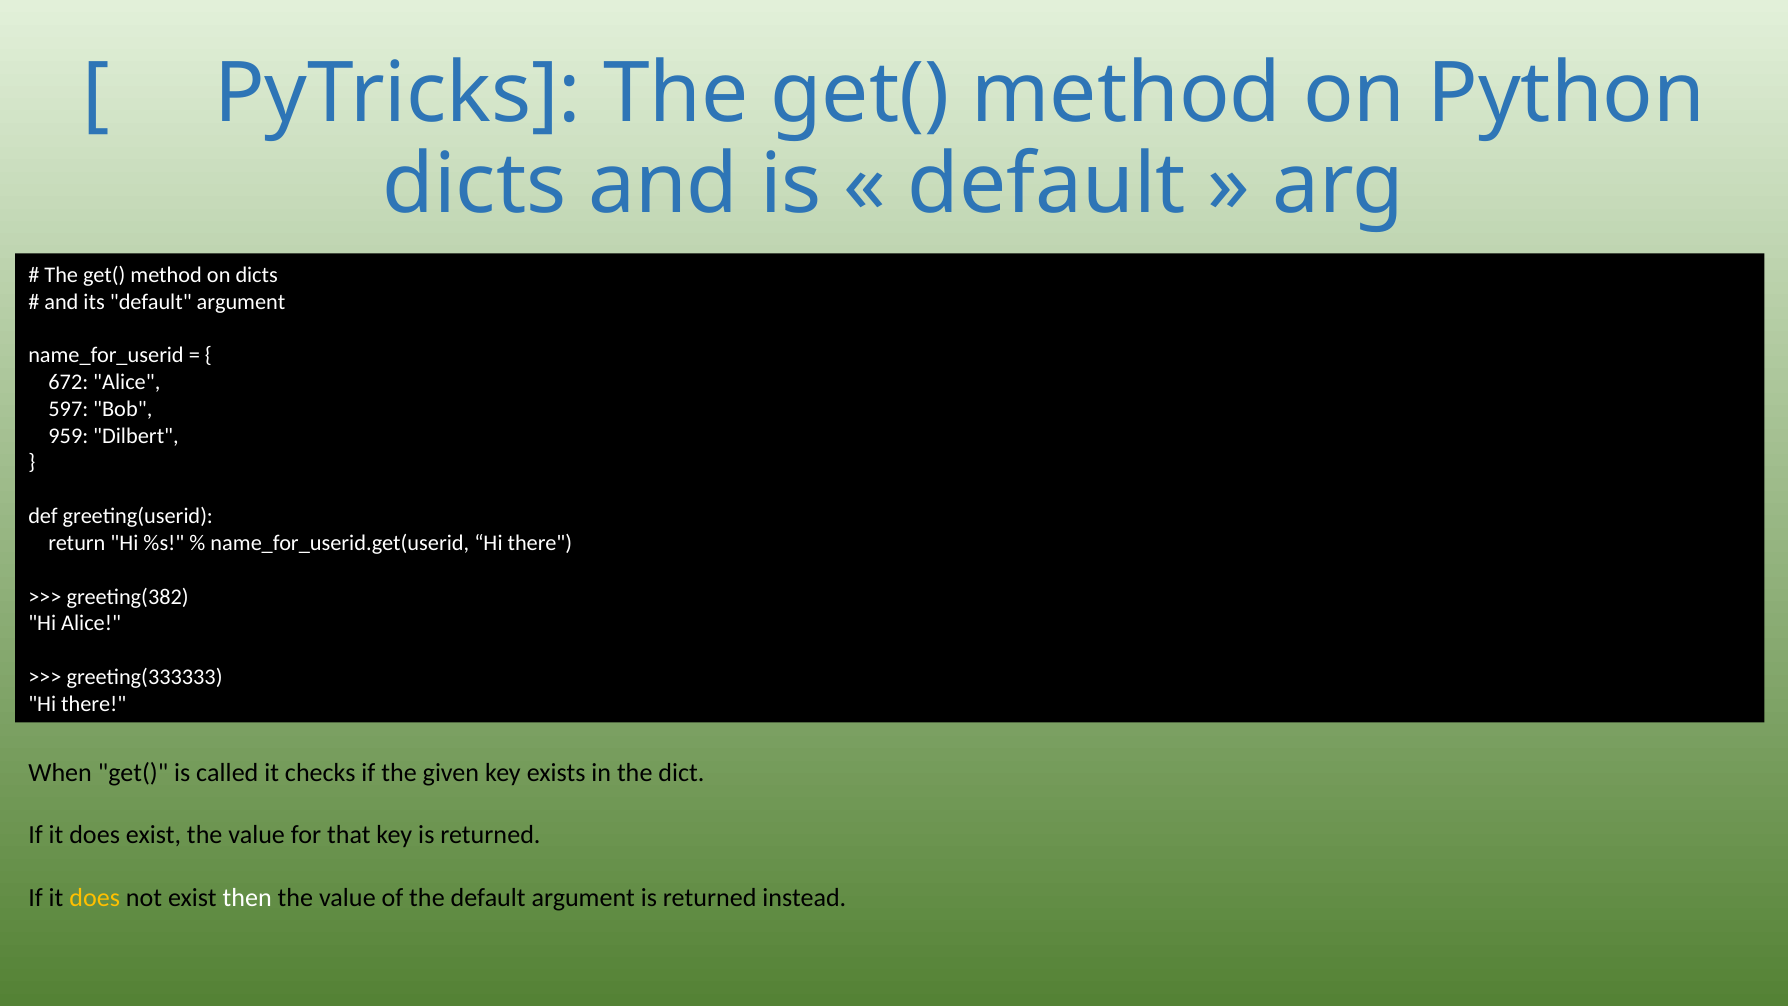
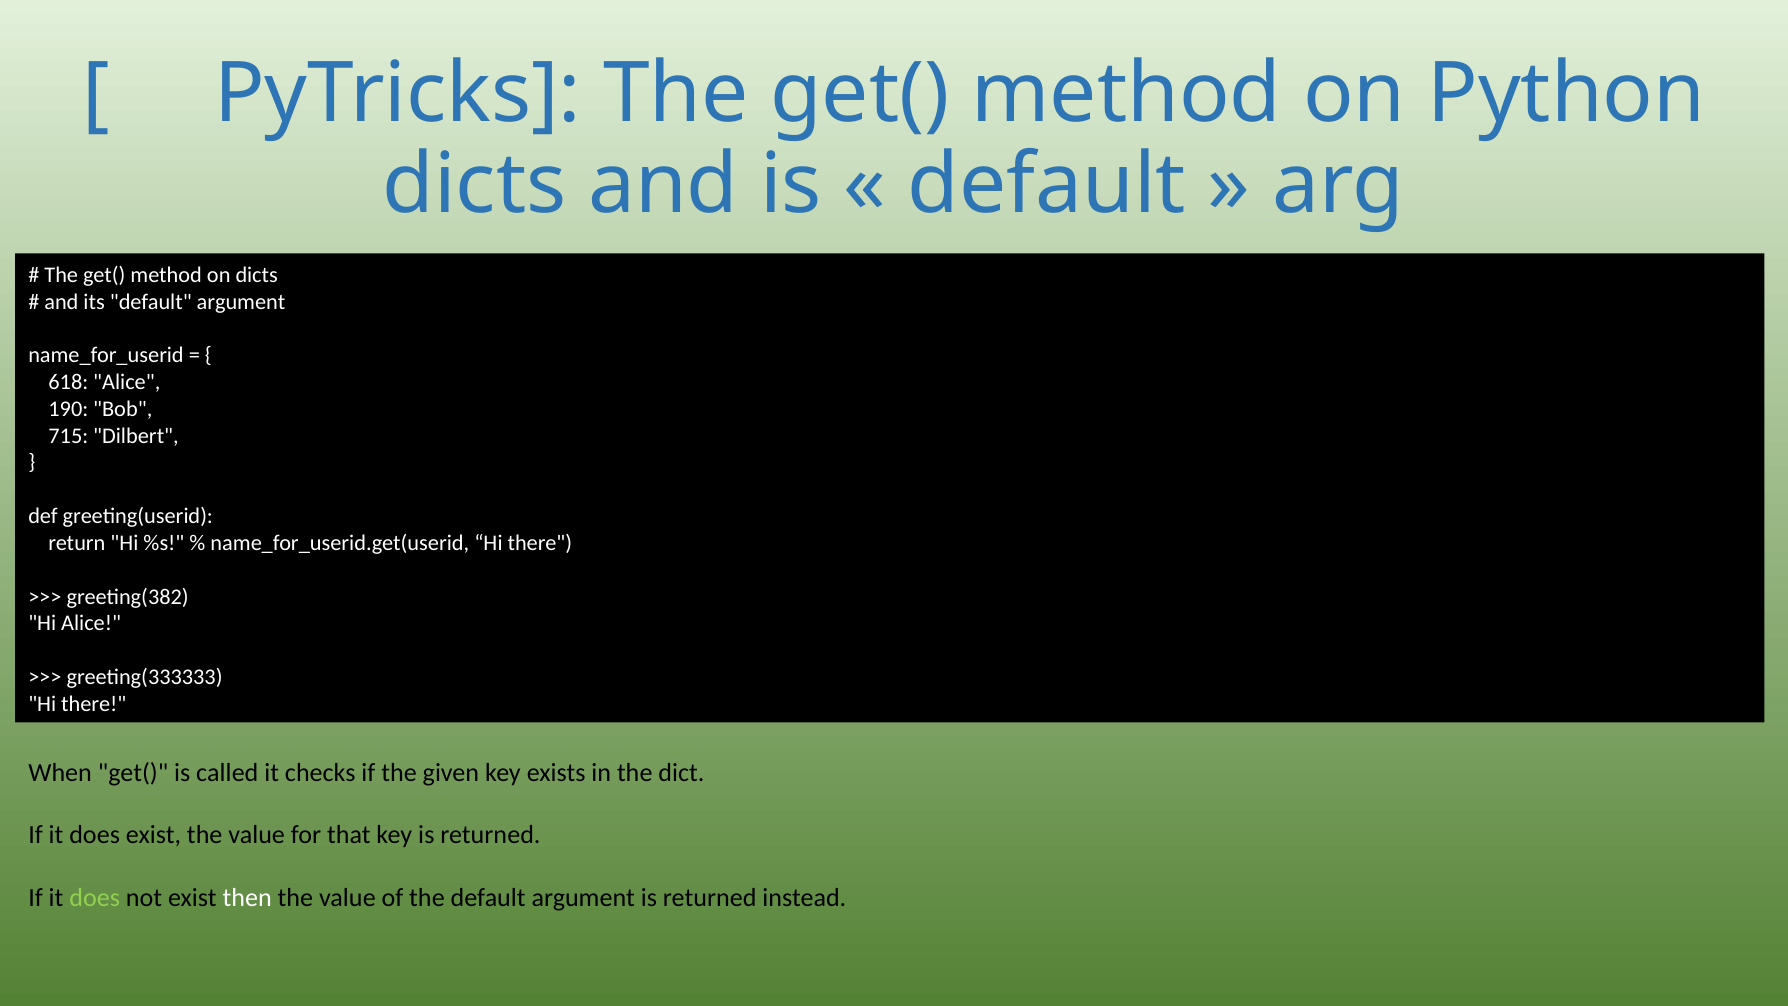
672: 672 -> 618
597: 597 -> 190
959: 959 -> 715
does at (95, 898) colour: yellow -> light green
